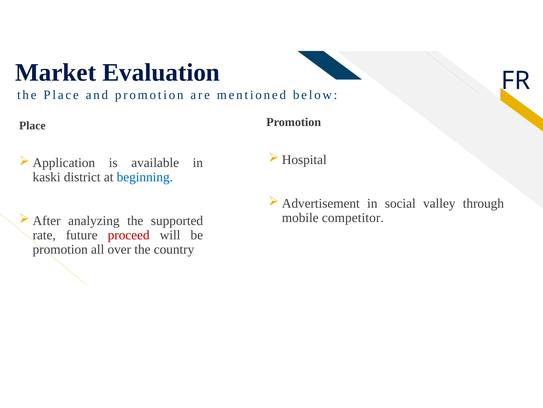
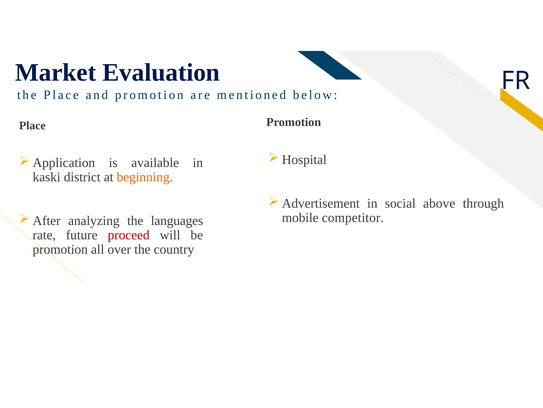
beginning colour: blue -> orange
valley: valley -> above
supported: supported -> languages
